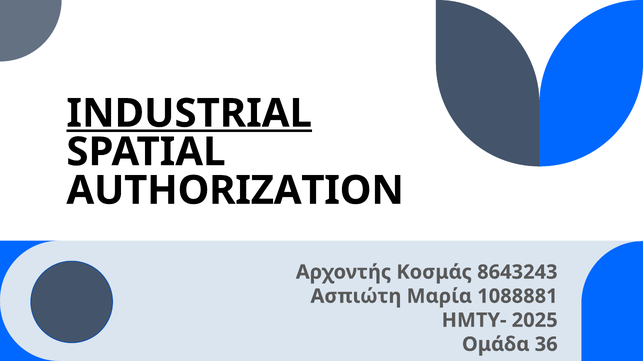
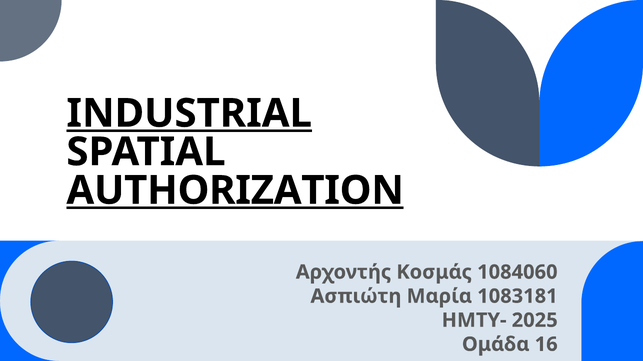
AUTHORIZATION underline: none -> present
8643243: 8643243 -> 1084060
1088881: 1088881 -> 1083181
36: 36 -> 16
